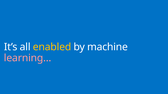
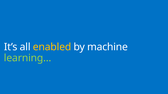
learning… colour: pink -> light green
